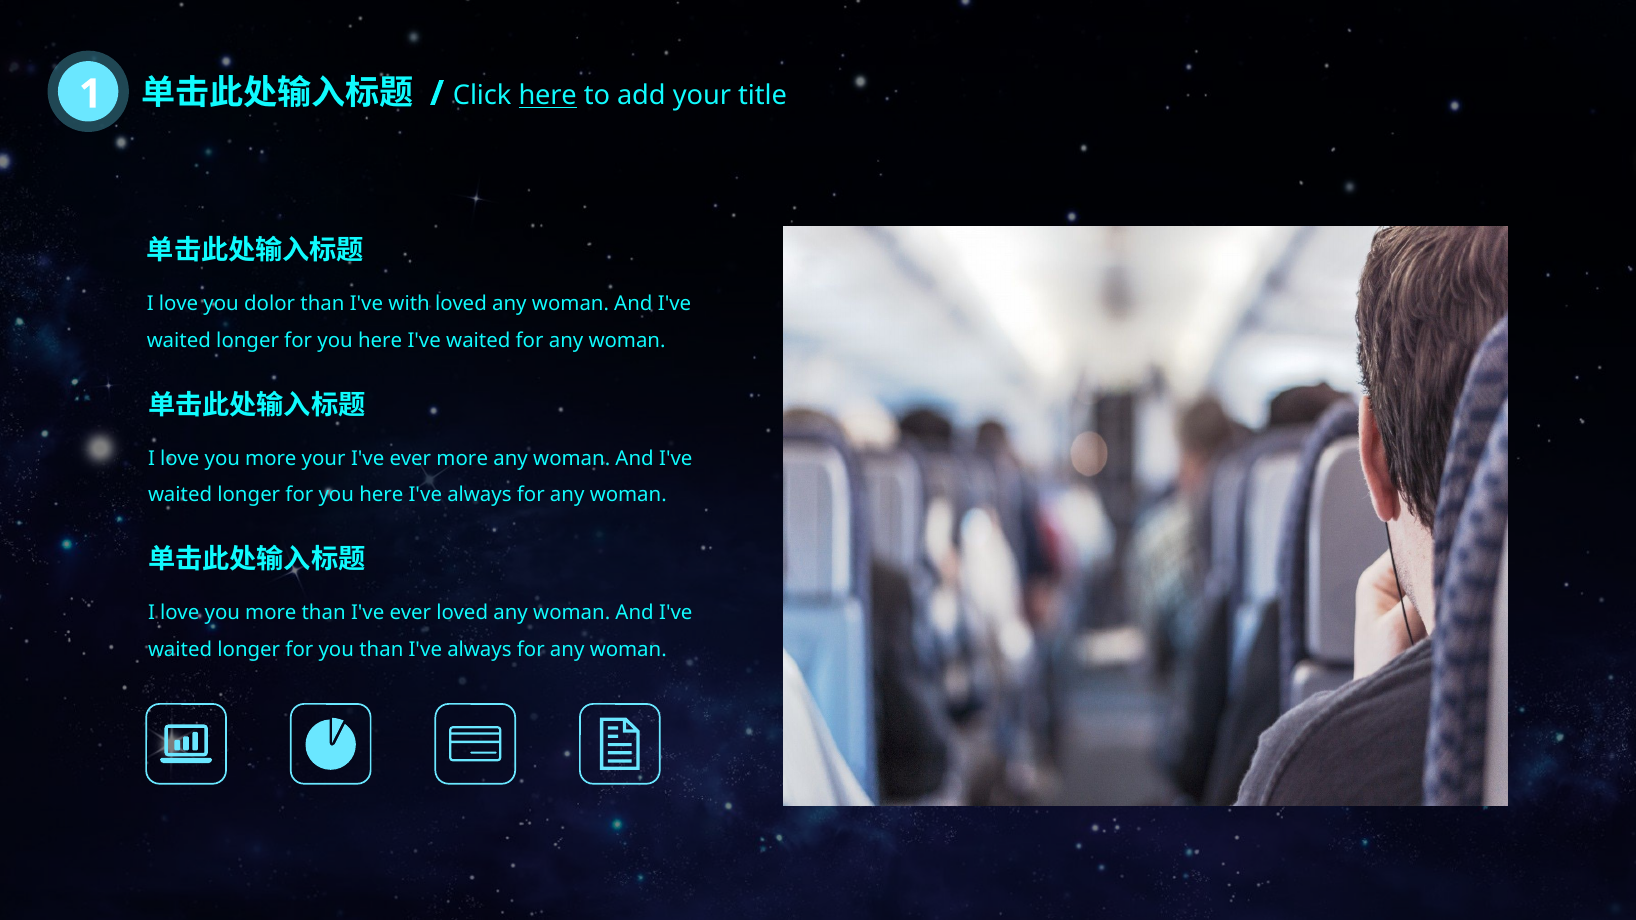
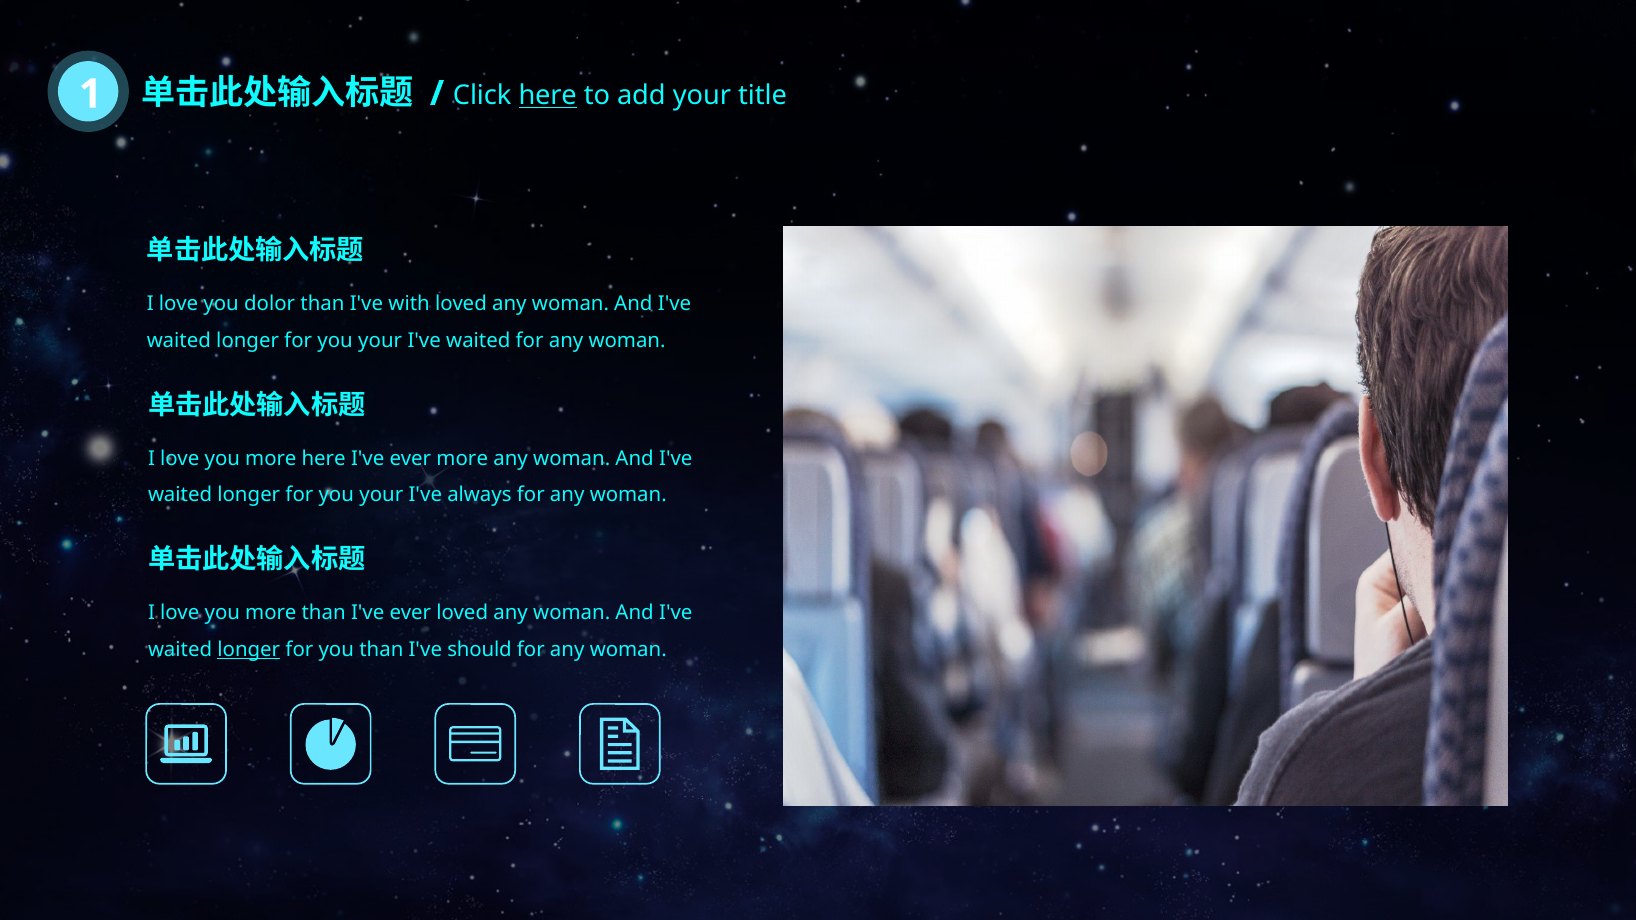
here at (380, 341): here -> your
more your: your -> here
here at (381, 495): here -> your
longer at (249, 650) underline: none -> present
than I've always: always -> should
